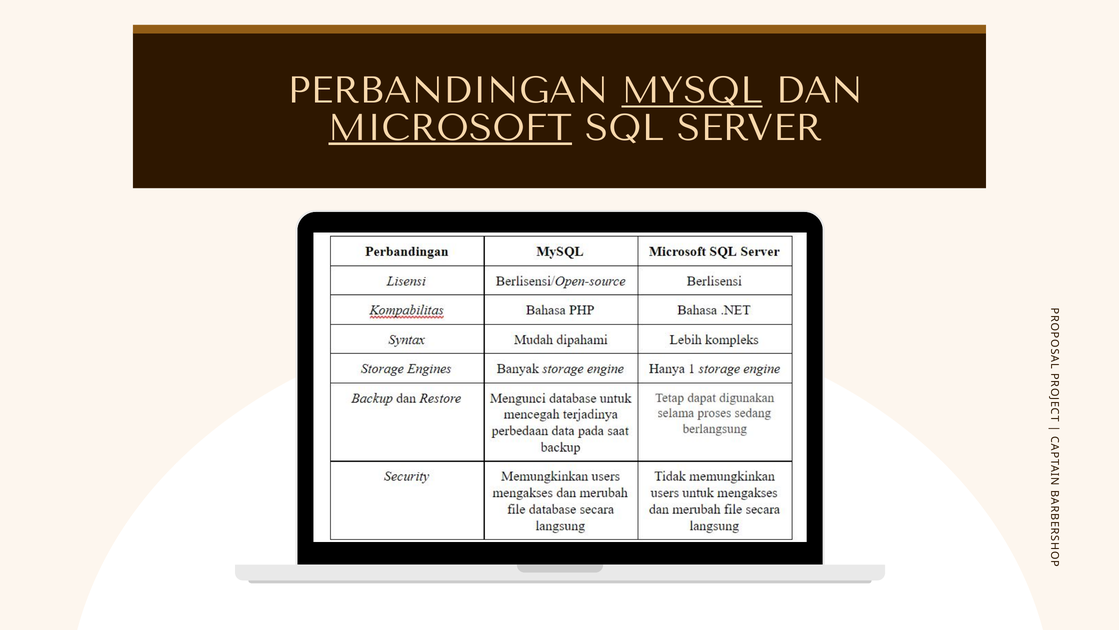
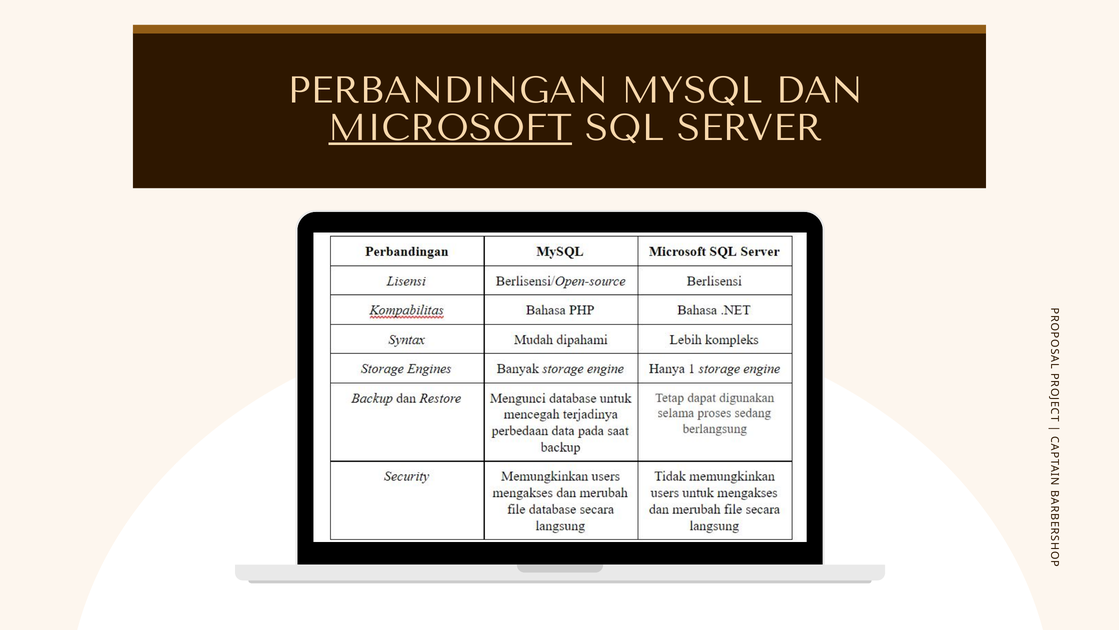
MYSQL underline: present -> none
